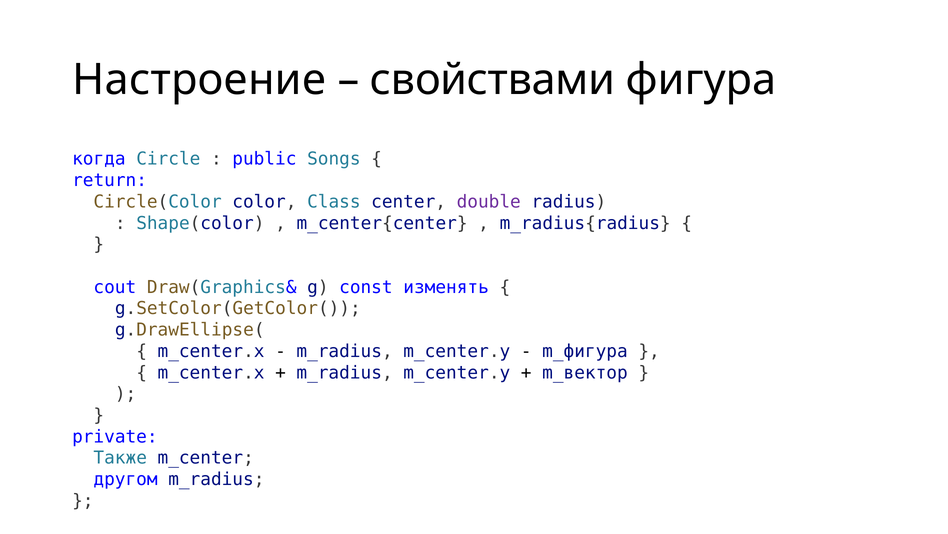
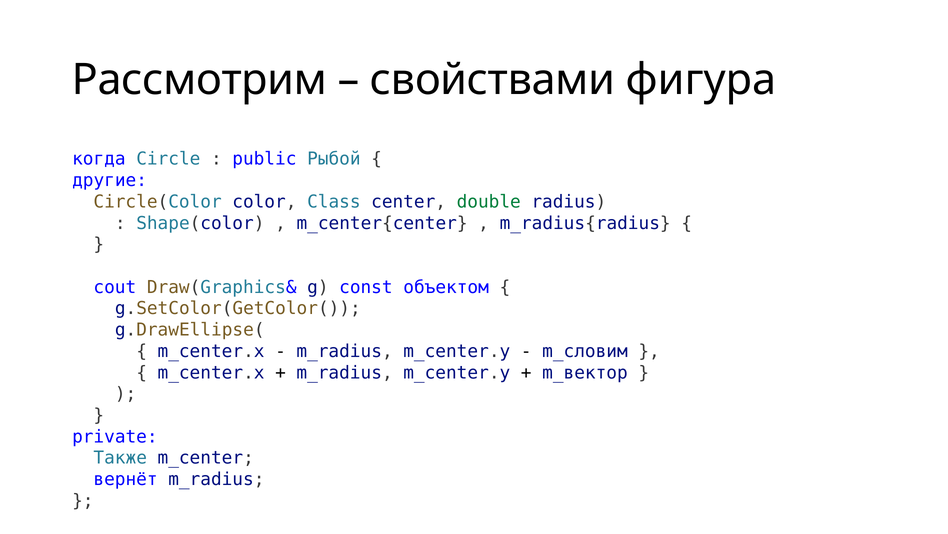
Настроение: Настроение -> Рассмотрим
Songs: Songs -> Рыбой
return: return -> другие
double colour: purple -> green
изменять: изменять -> объектом
m_фигура: m_фигура -> m_словим
другом: другом -> вернёт
